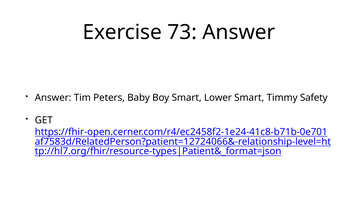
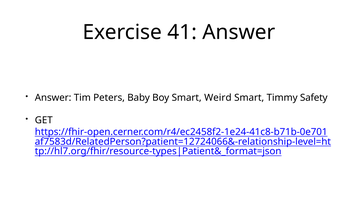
73: 73 -> 41
Lower: Lower -> Weird
